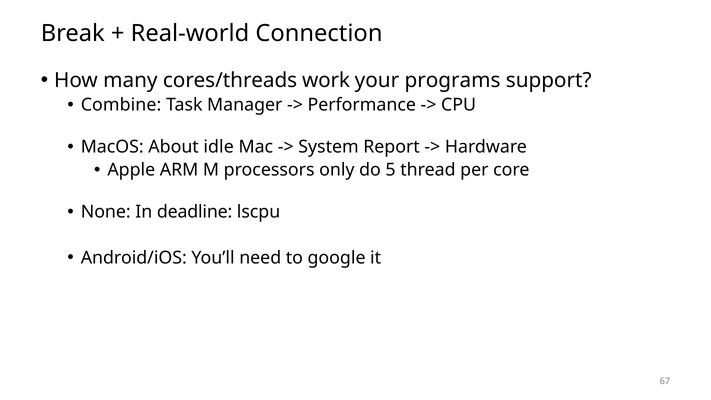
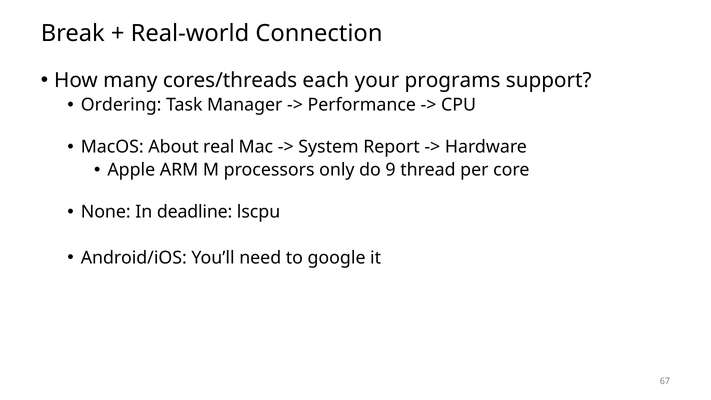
work: work -> each
Combine: Combine -> Ordering
idle: idle -> real
5: 5 -> 9
